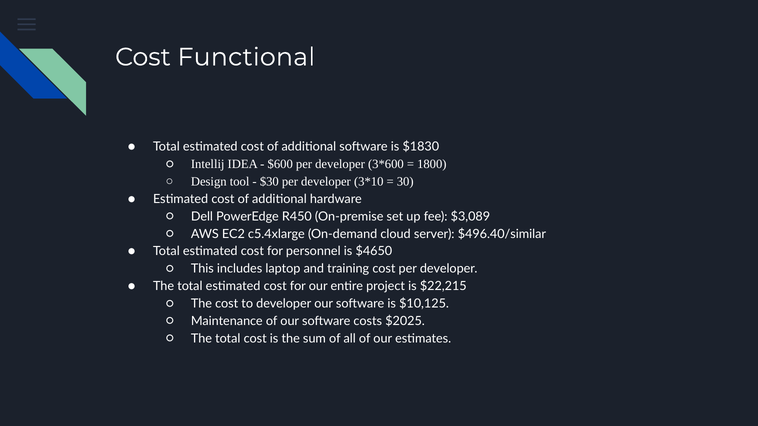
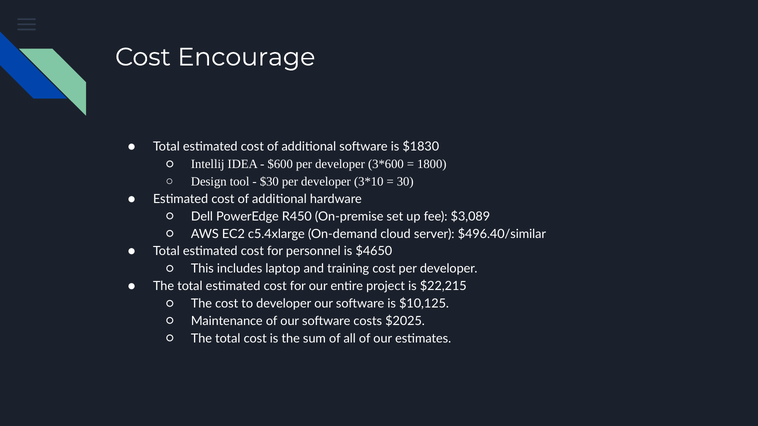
Functional: Functional -> Encourage
